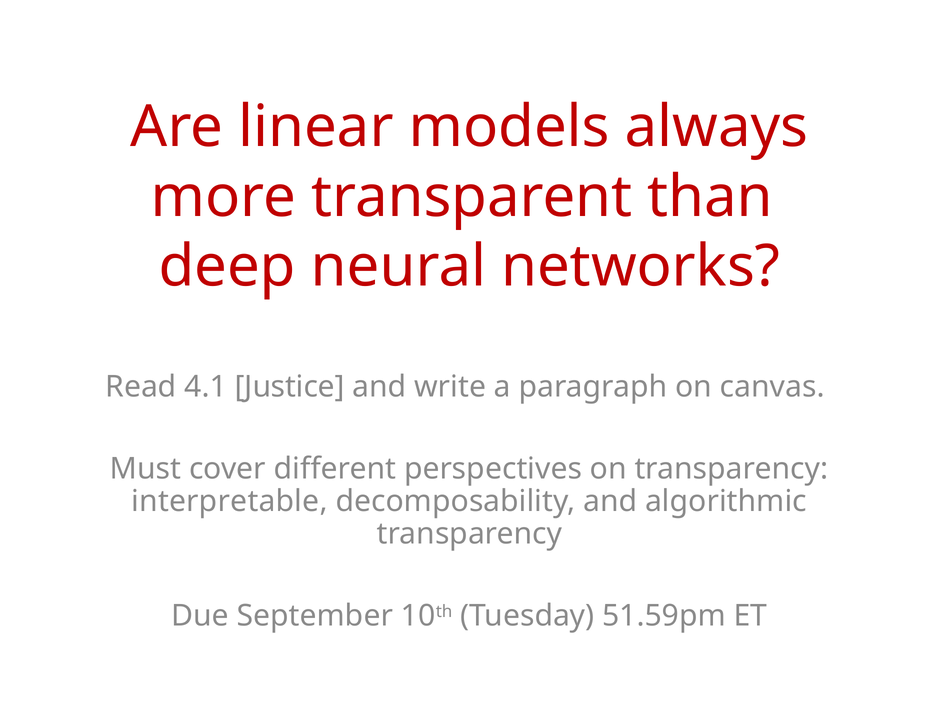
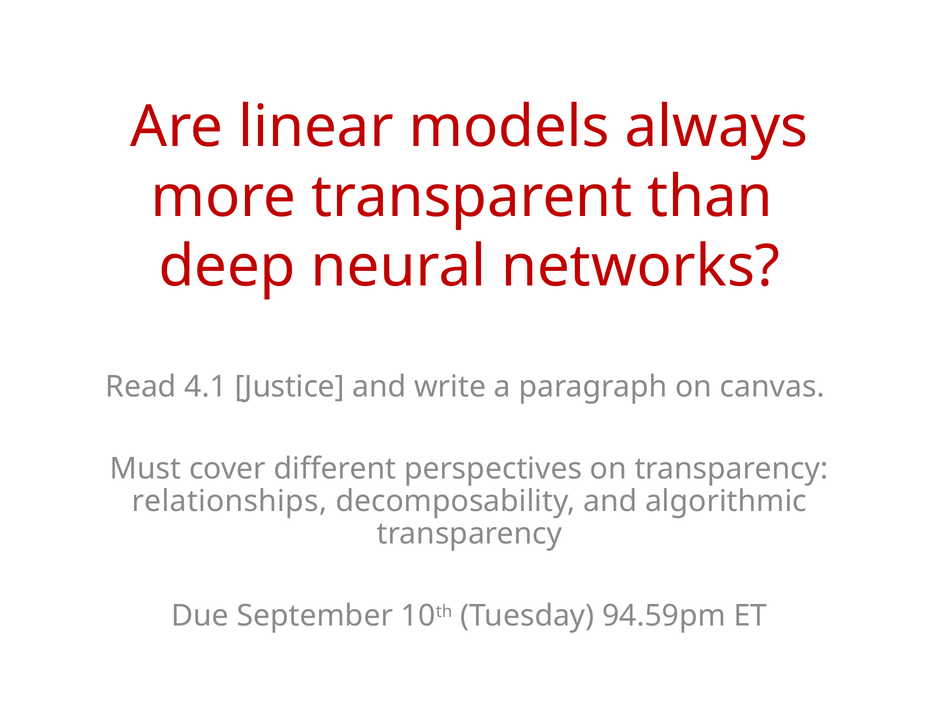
interpretable: interpretable -> relationships
51.59pm: 51.59pm -> 94.59pm
